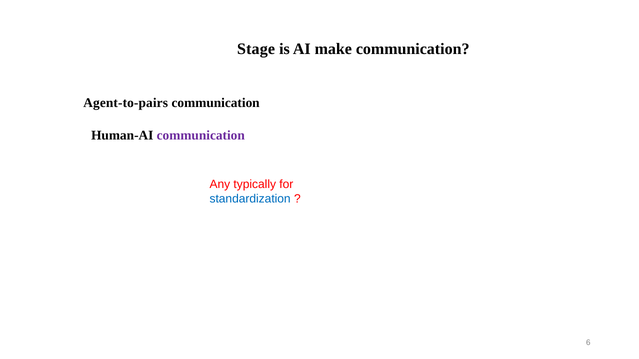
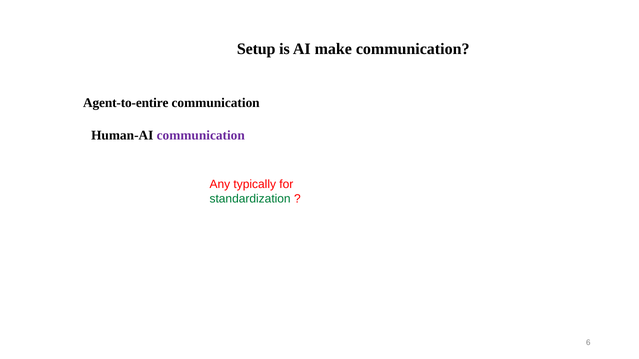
Stage: Stage -> Setup
Agent-to-pairs: Agent-to-pairs -> Agent-to-entire
standardization colour: blue -> green
